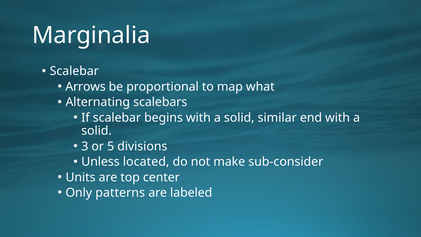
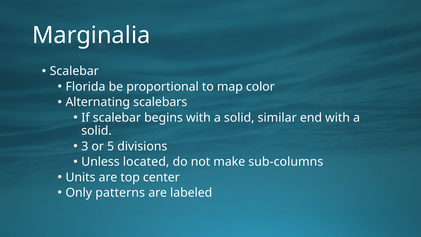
Arrows: Arrows -> Florida
what: what -> color
sub-consider: sub-consider -> sub-columns
